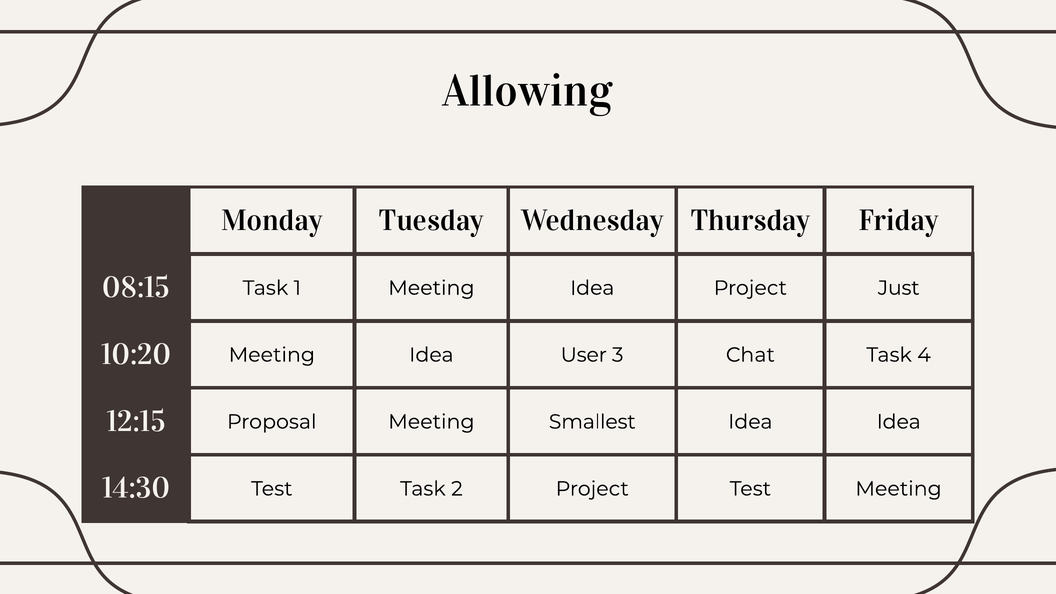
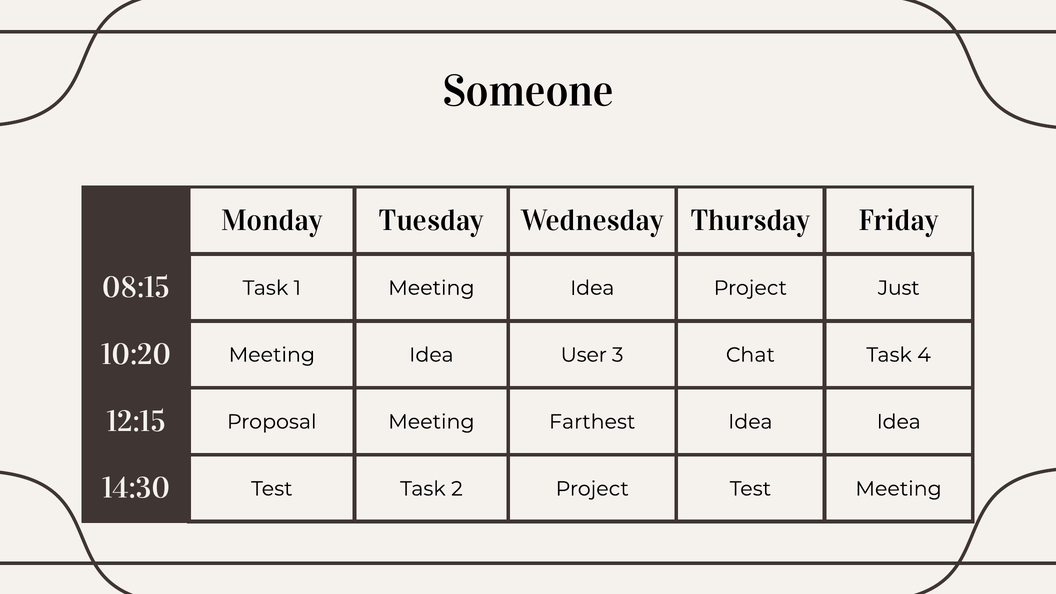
Allowing: Allowing -> Someone
Smallest: Smallest -> Farthest
